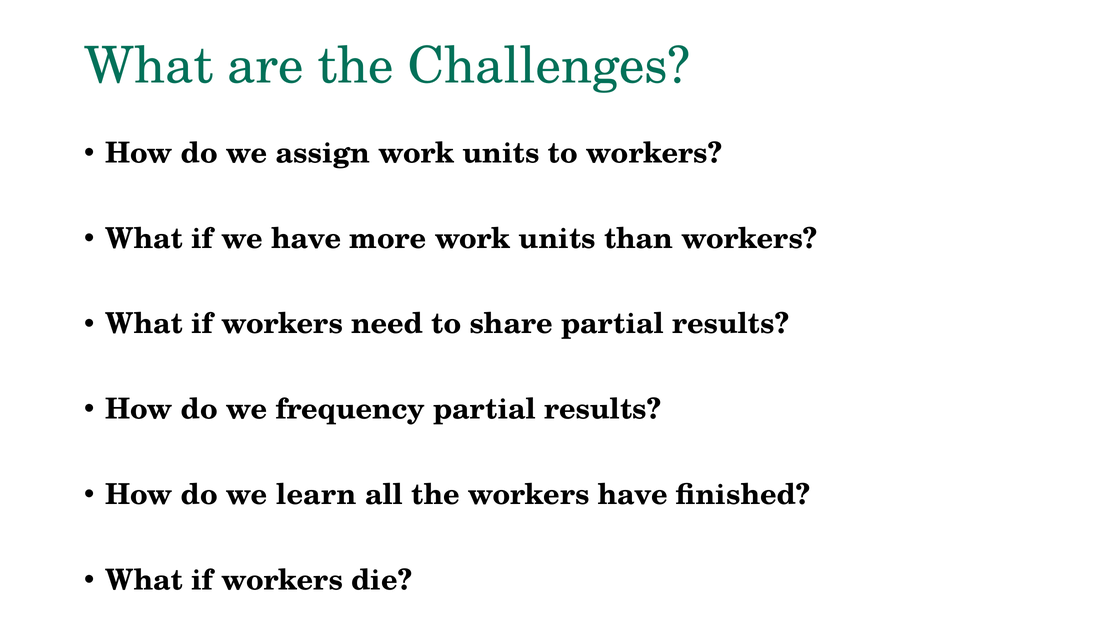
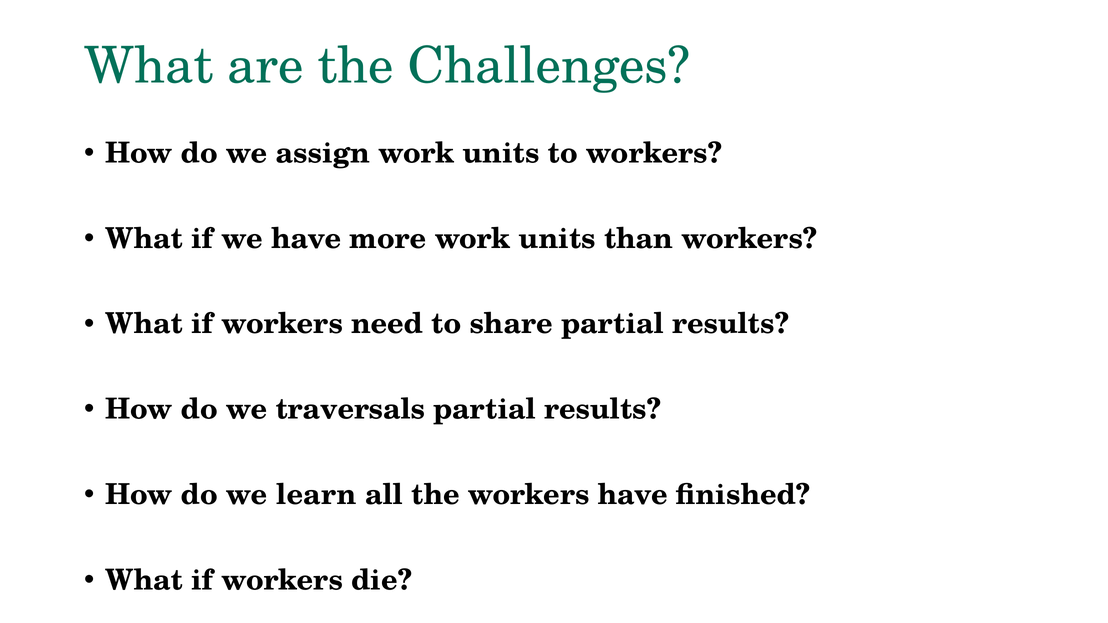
frequency: frequency -> traversals
